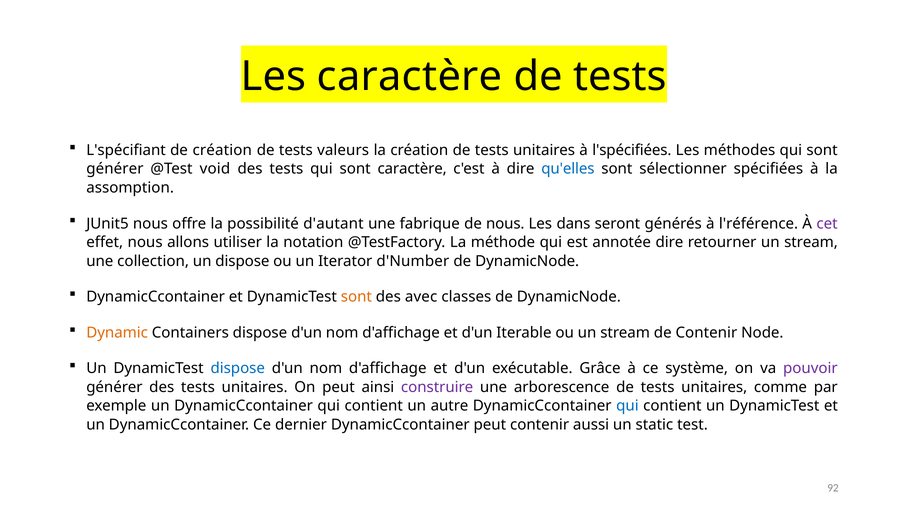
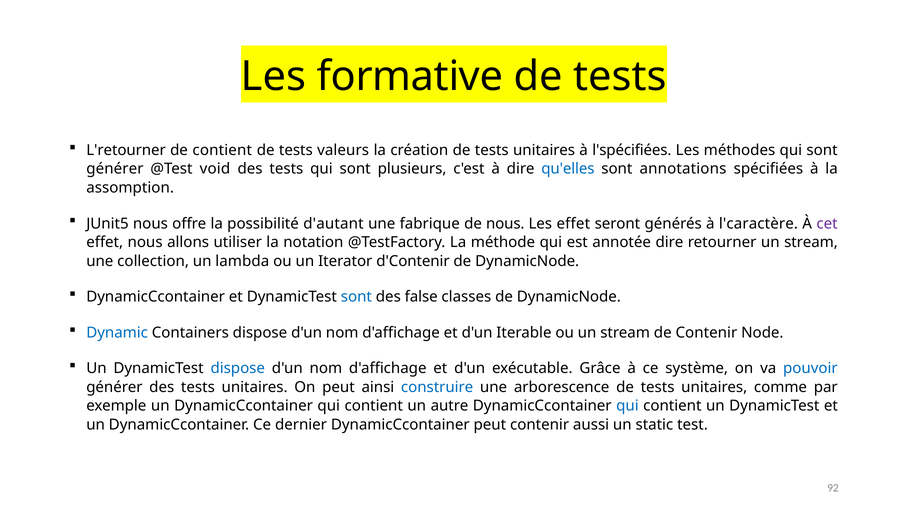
Les caractère: caractère -> formative
L'spécifiant: L'spécifiant -> L'retourner
de création: création -> contient
sont caractère: caractère -> plusieurs
sélectionner: sélectionner -> annotations
Les dans: dans -> effet
l'référence: l'référence -> l'caractère
un dispose: dispose -> lambda
d'Number: d'Number -> d'Contenir
sont at (356, 297) colour: orange -> blue
avec: avec -> false
Dynamic colour: orange -> blue
pouvoir colour: purple -> blue
construire colour: purple -> blue
